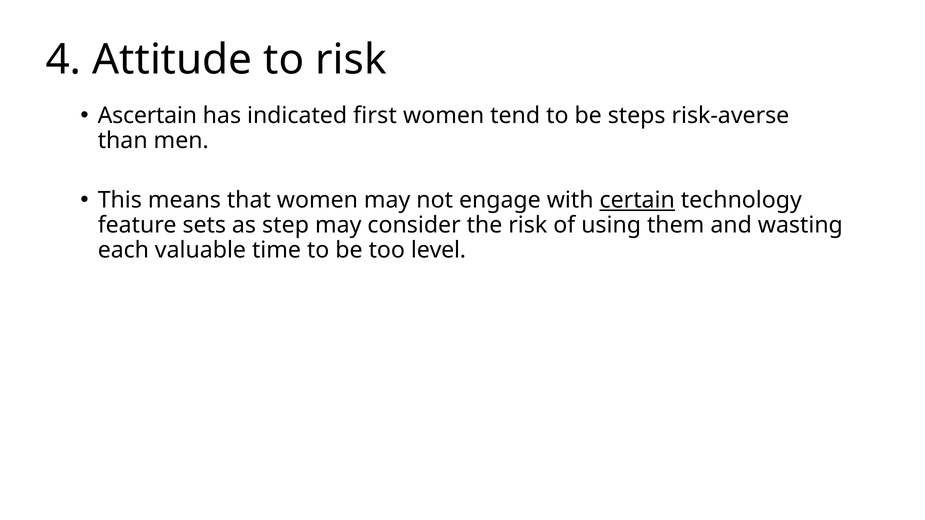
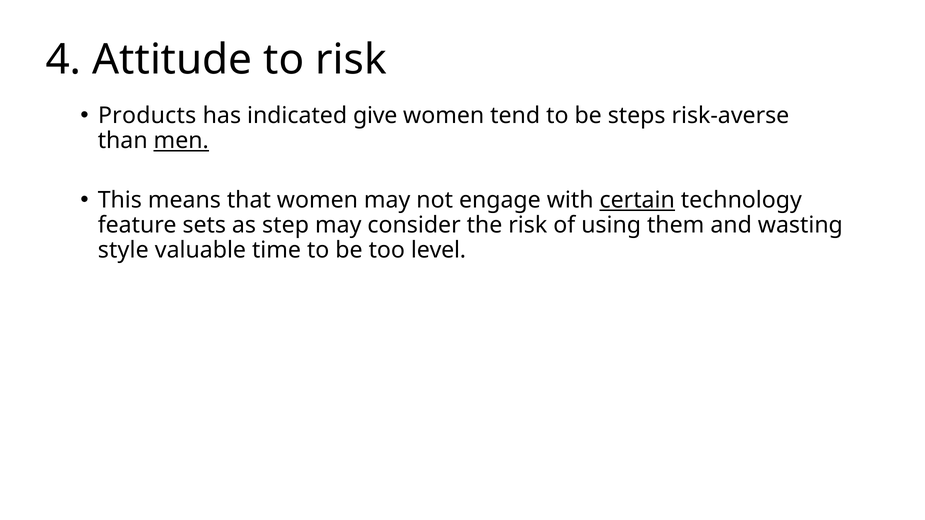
Ascertain: Ascertain -> Products
first: first -> give
men underline: none -> present
each: each -> style
